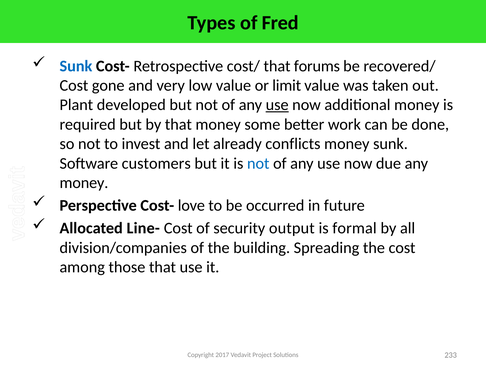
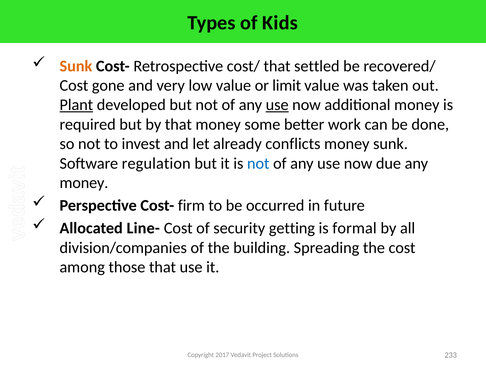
Fred: Fred -> Kids
Sunk at (76, 66) colour: blue -> orange
forums: forums -> settled
Plant underline: none -> present
customers: customers -> regulation
love: love -> firm
output: output -> getting
